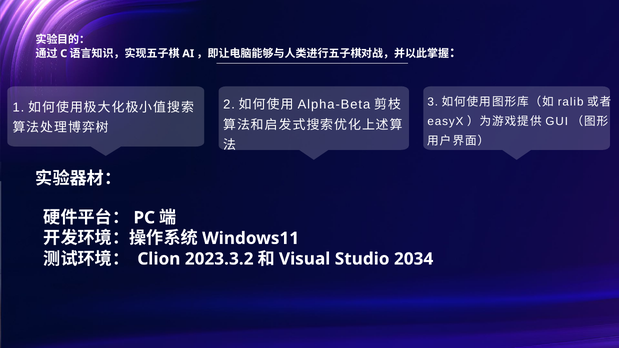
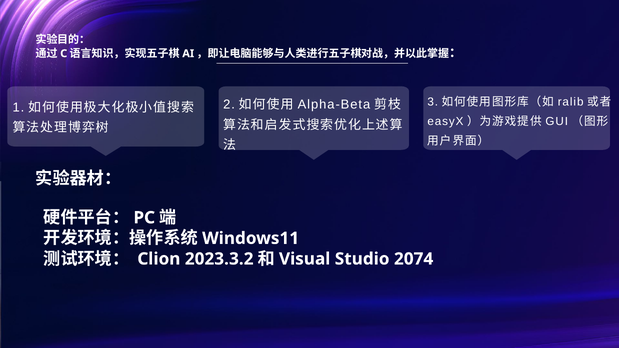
2034: 2034 -> 2074
